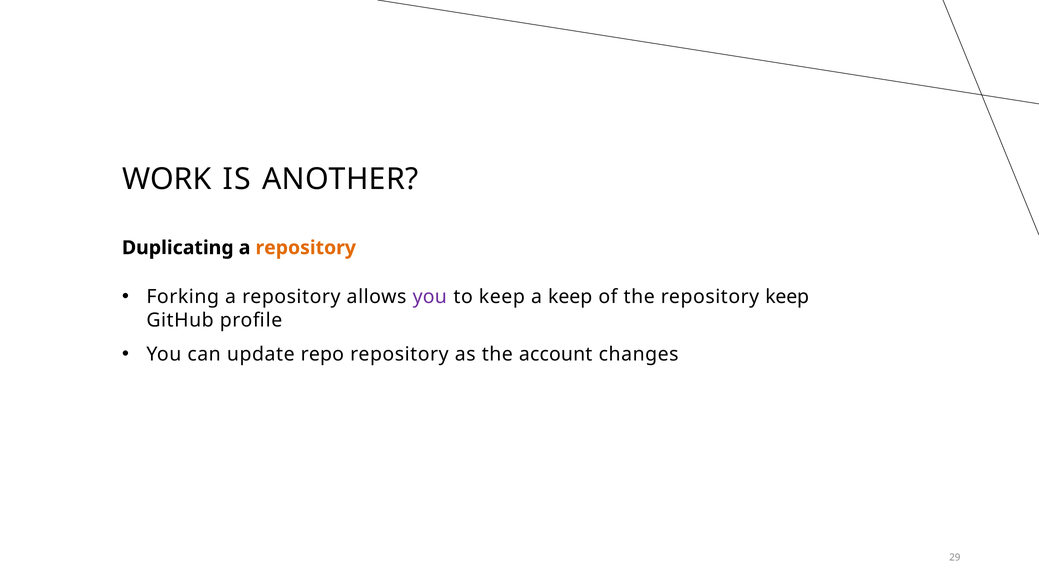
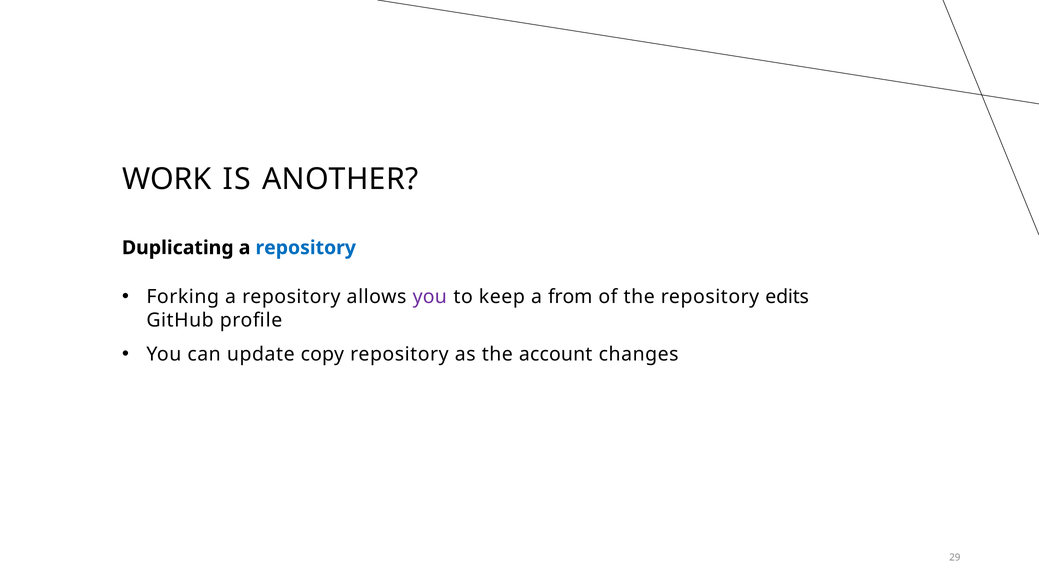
repository at (306, 248) colour: orange -> blue
a keep: keep -> from
repository keep: keep -> edits
repo: repo -> copy
